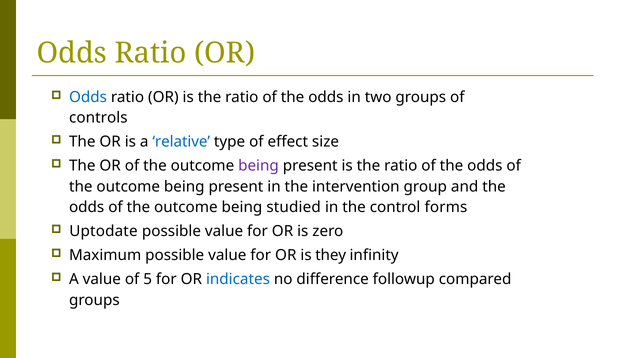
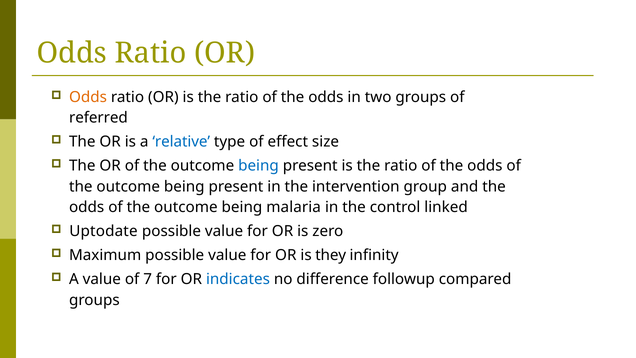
Odds at (88, 97) colour: blue -> orange
controls: controls -> referred
being at (258, 166) colour: purple -> blue
studied: studied -> malaria
forms: forms -> linked
5: 5 -> 7
